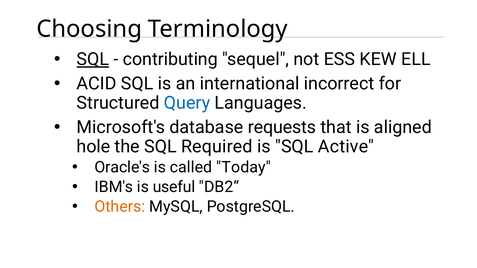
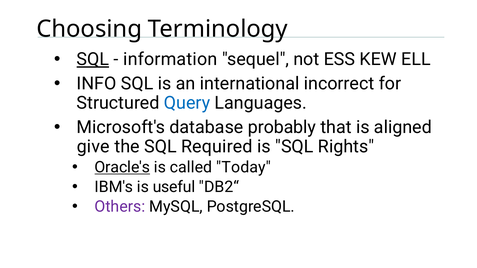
contributing: contributing -> information
ACID: ACID -> INFO
requests: requests -> probably
hole: hole -> give
Active: Active -> Rights
Oracle's underline: none -> present
Others colour: orange -> purple
